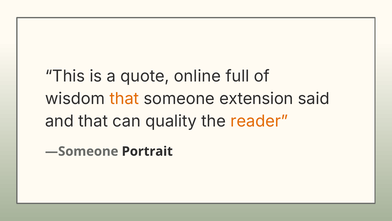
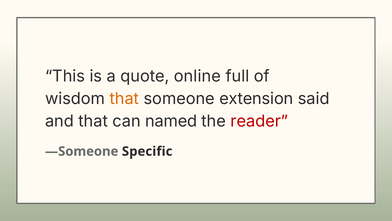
quality: quality -> named
reader colour: orange -> red
Portrait: Portrait -> Specific
